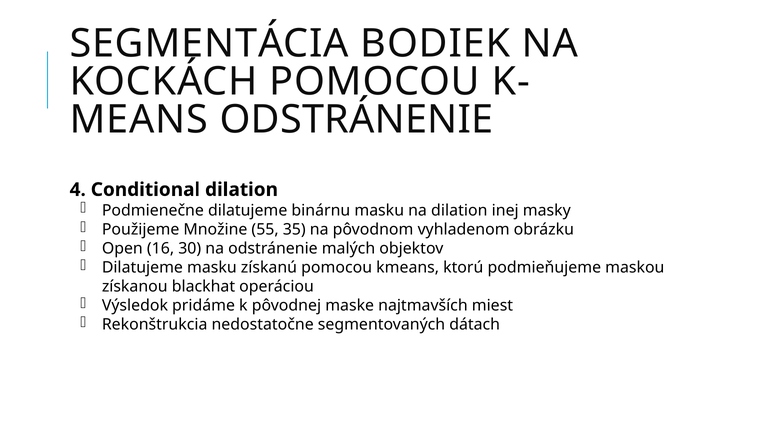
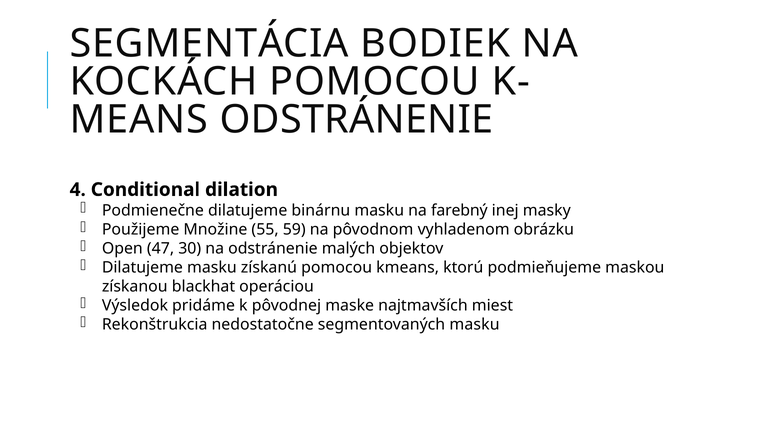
na dilation: dilation -> farebný
35: 35 -> 59
16: 16 -> 47
segmentovaných dátach: dátach -> masku
